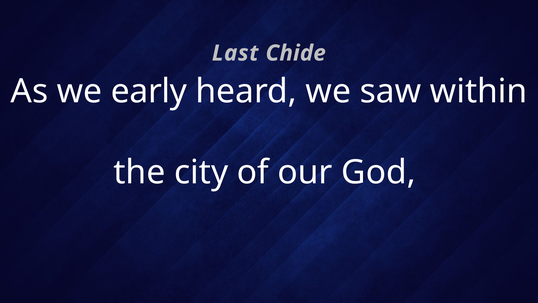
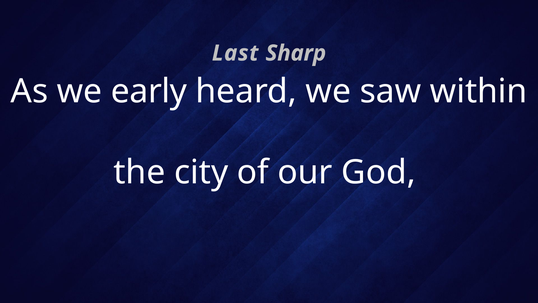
Chide: Chide -> Sharp
